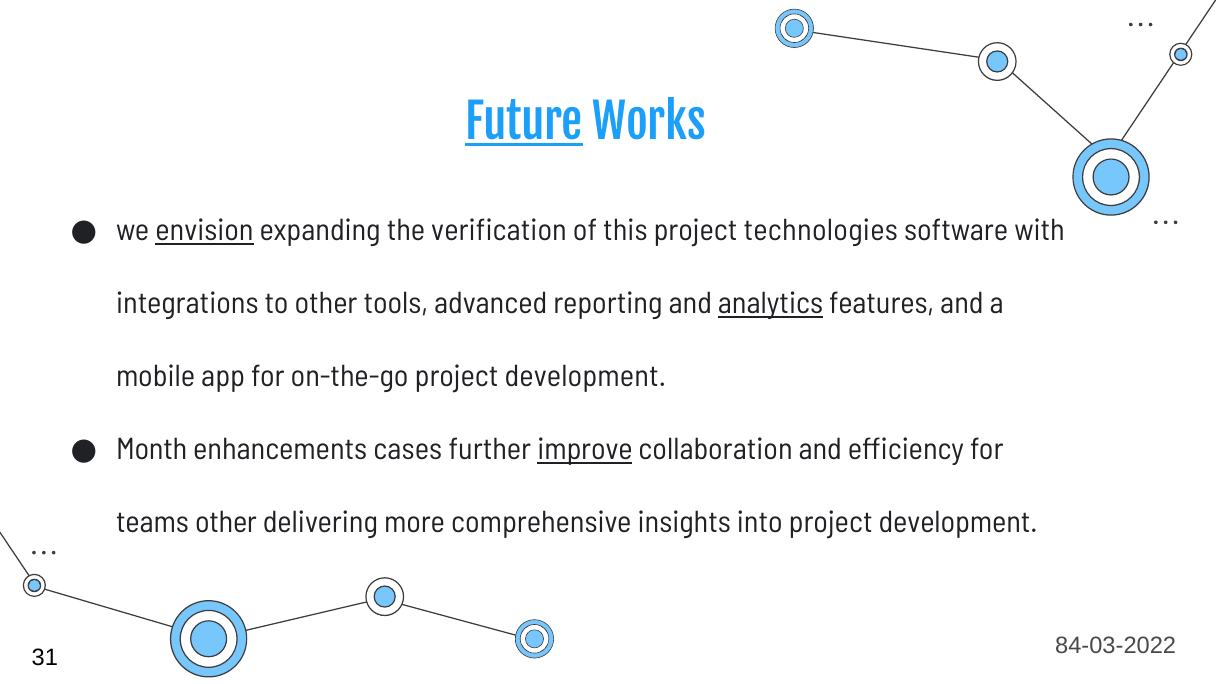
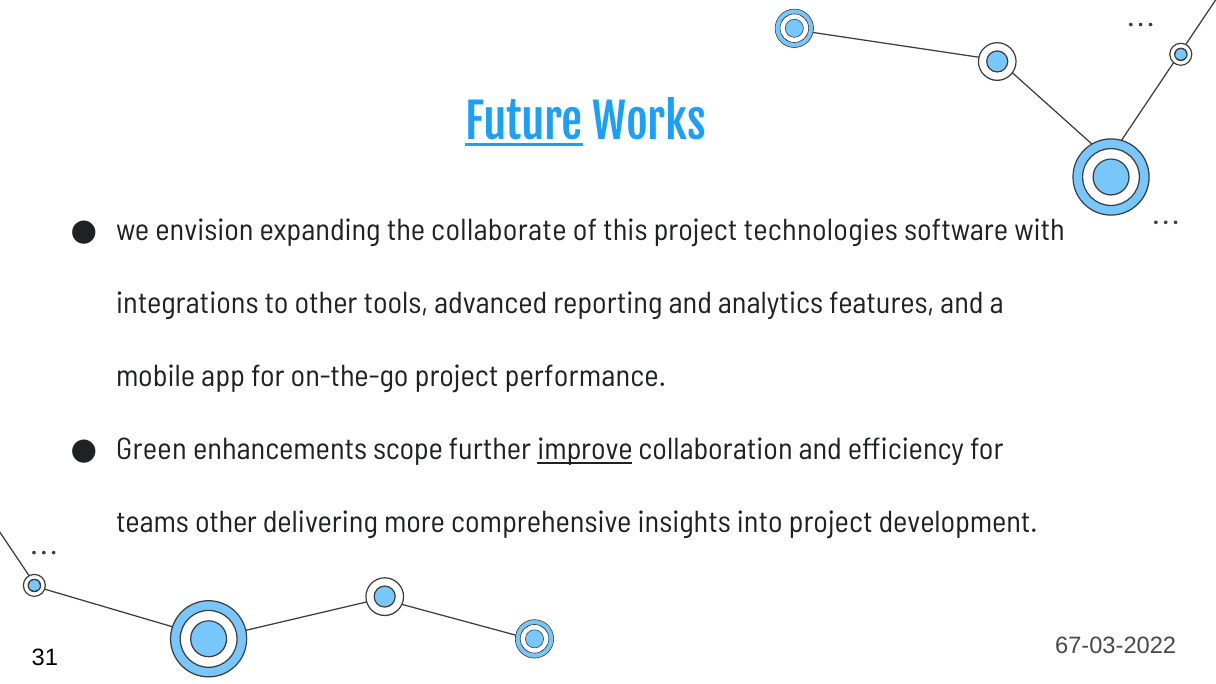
envision underline: present -> none
verification: verification -> collaborate
analytics underline: present -> none
on-the-go project development: development -> performance
Month: Month -> Green
cases: cases -> scope
84-03-2022: 84-03-2022 -> 67-03-2022
